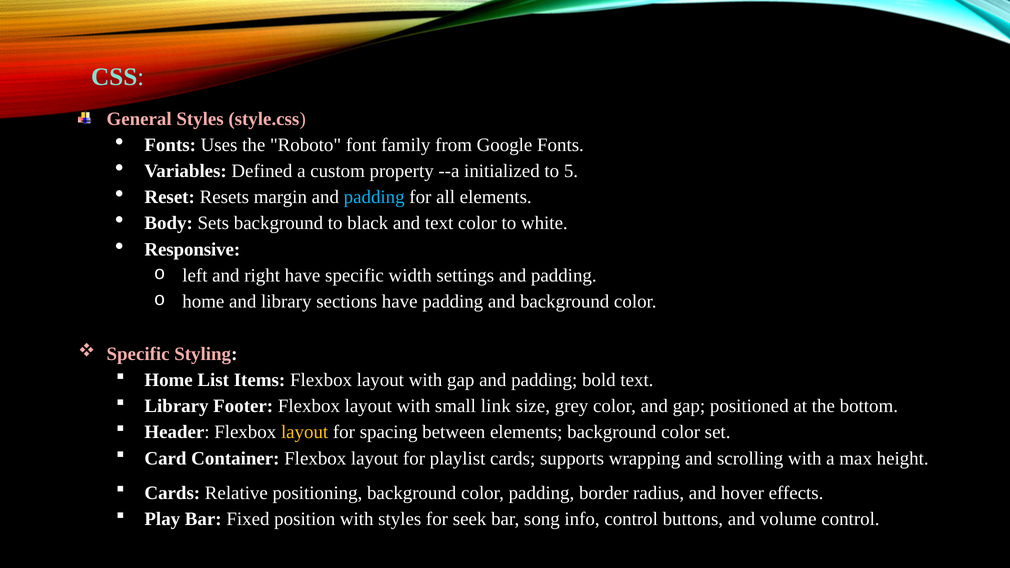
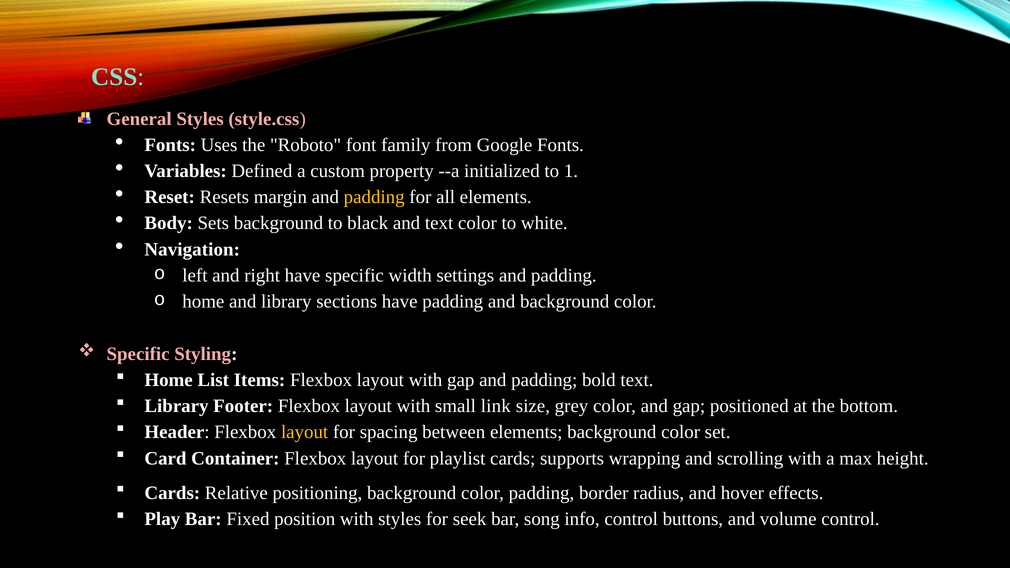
5: 5 -> 1
padding at (374, 197) colour: light blue -> yellow
Responsive: Responsive -> Navigation
